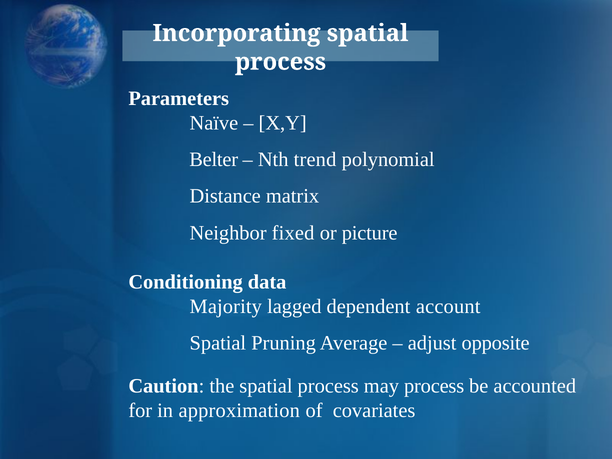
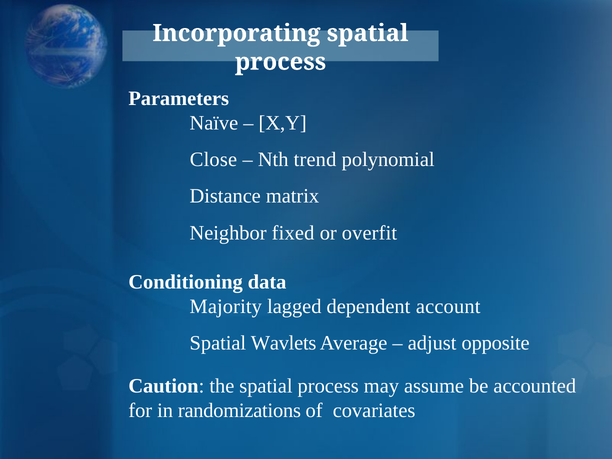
Belter: Belter -> Close
picture: picture -> overfit
Pruning: Pruning -> Wavlets
may process: process -> assume
approximation: approximation -> randomizations
